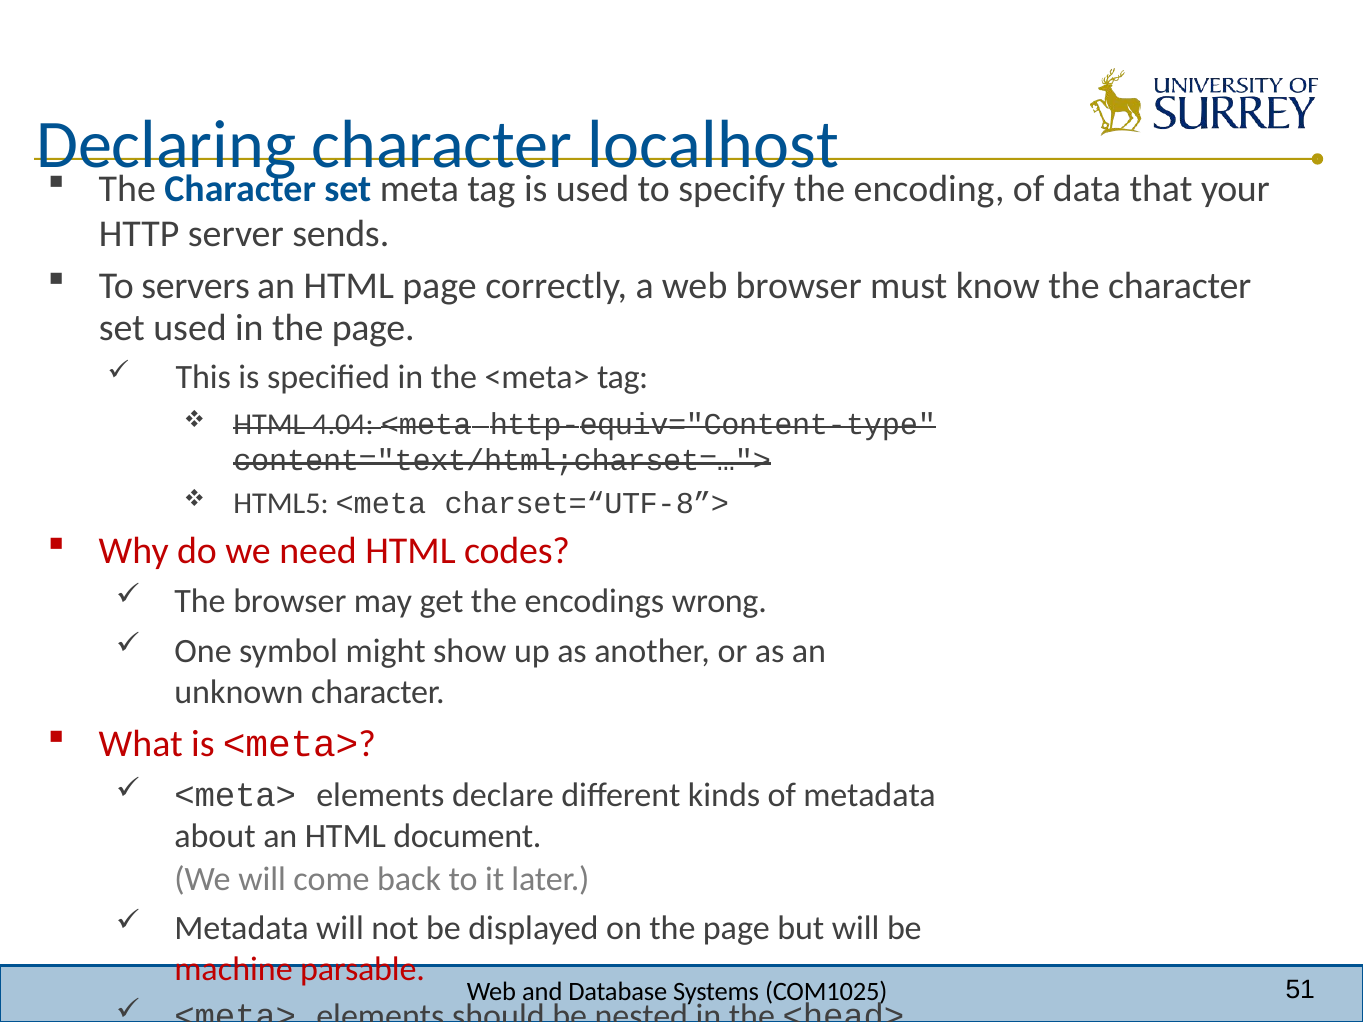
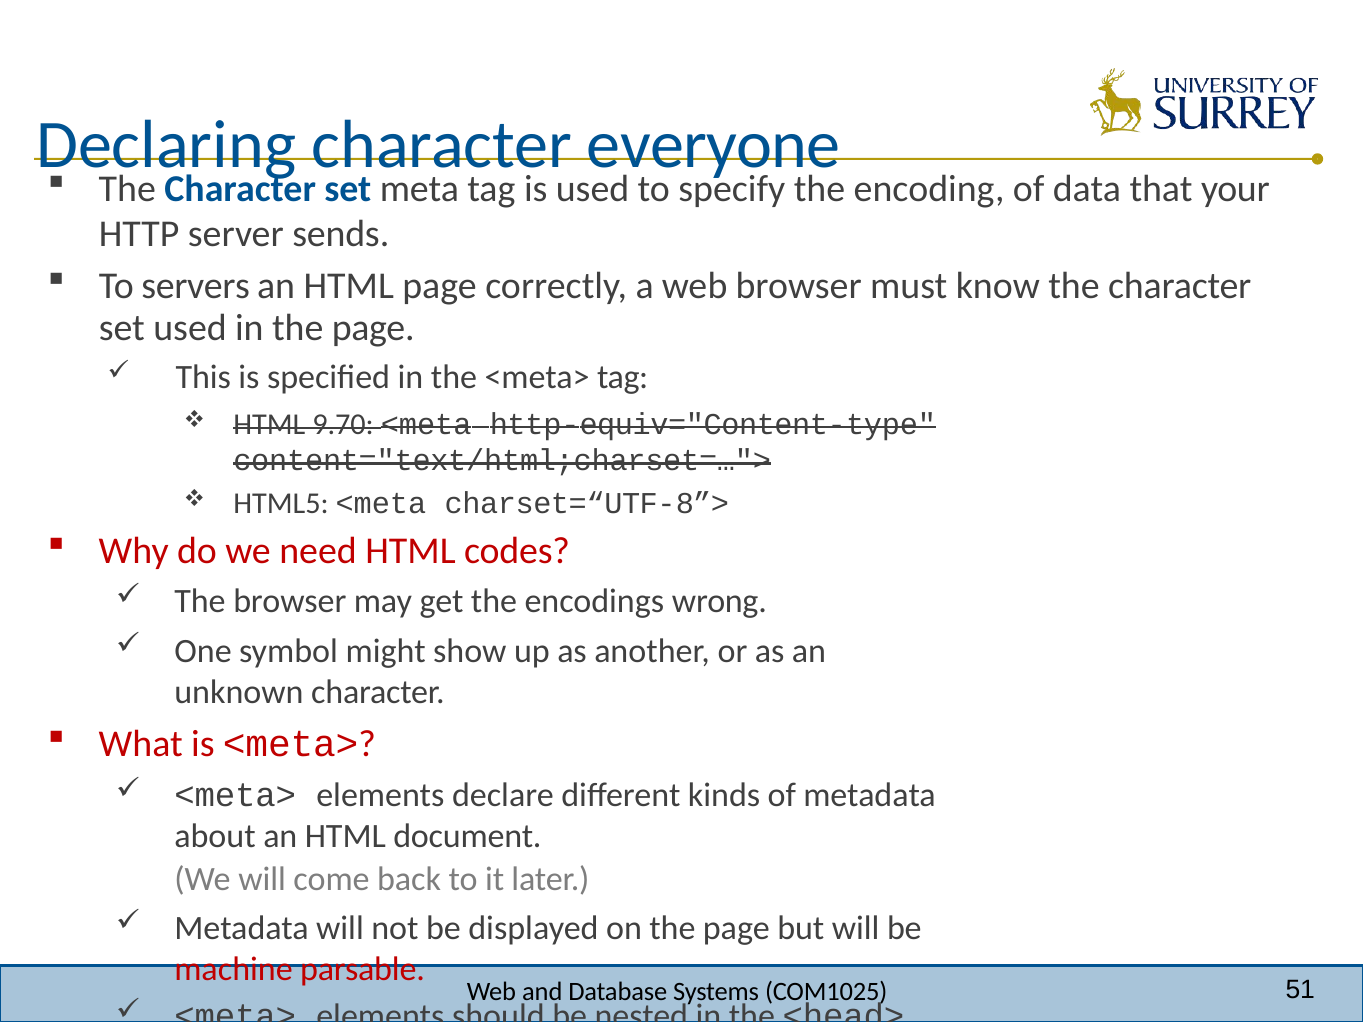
localhost: localhost -> everyone
4.04: 4.04 -> 9.70
